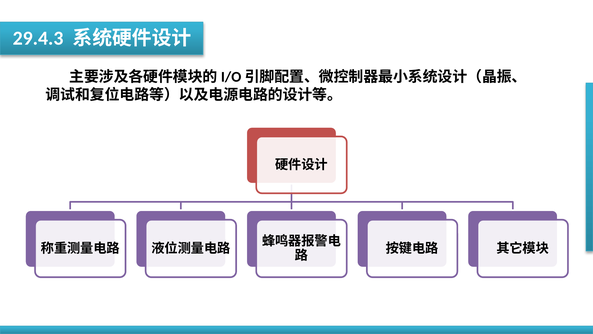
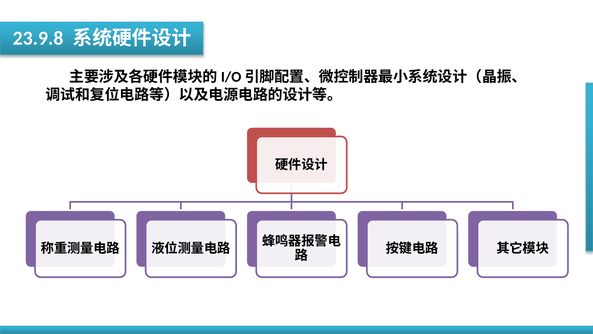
29.4.3: 29.4.3 -> 23.9.8
